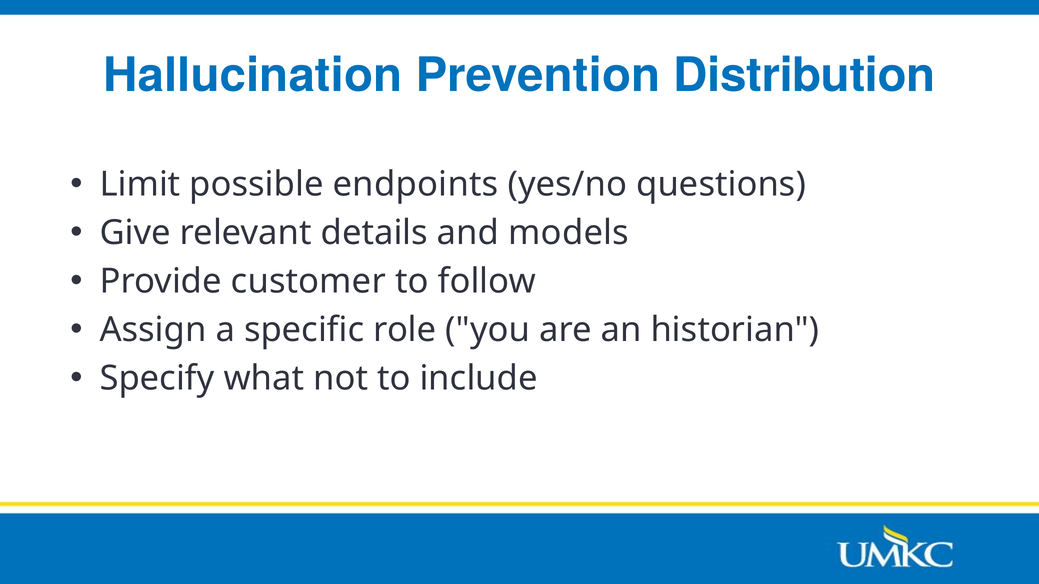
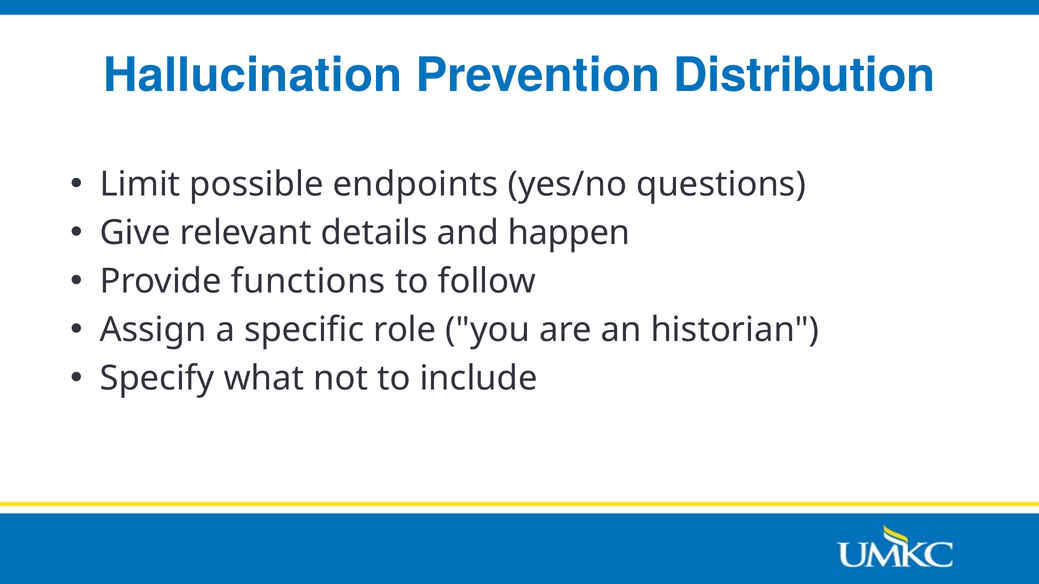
models: models -> happen
customer: customer -> functions
